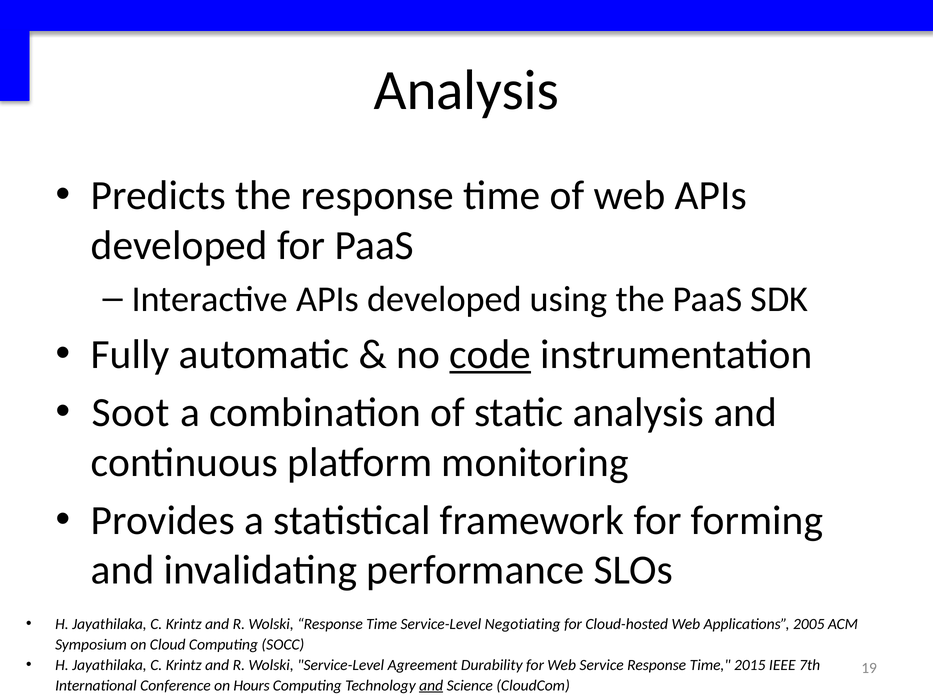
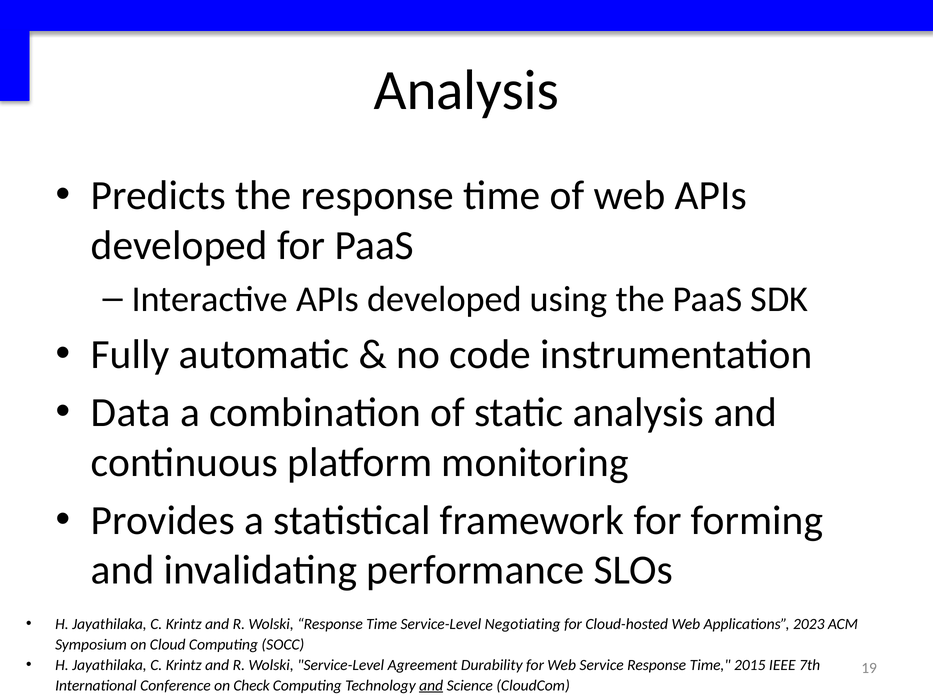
code underline: present -> none
Soot: Soot -> Data
2005: 2005 -> 2023
Hours: Hours -> Check
